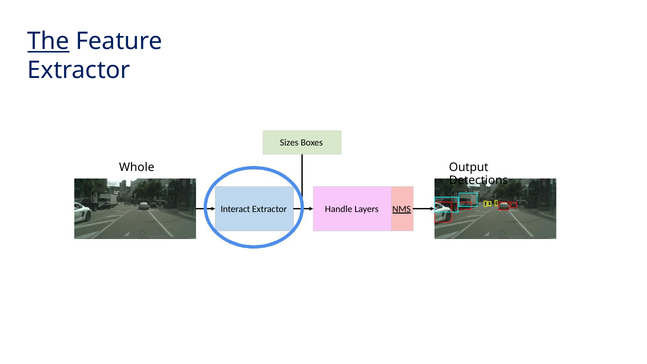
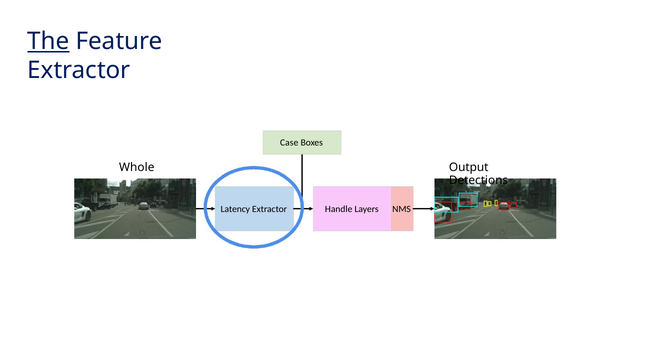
Sizes: Sizes -> Case
Interact: Interact -> Latency
NMS underline: present -> none
